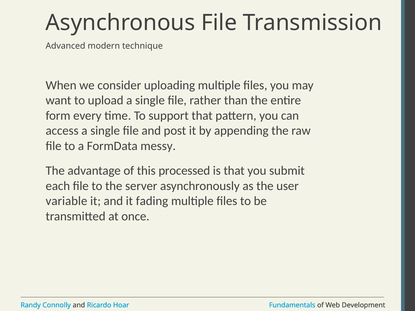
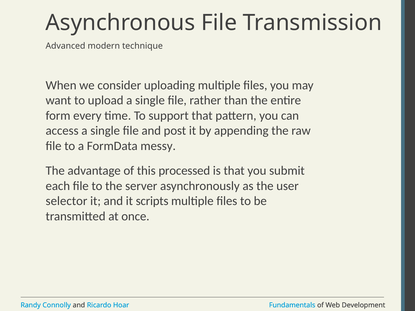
variable: variable -> selector
fading: fading -> scripts
